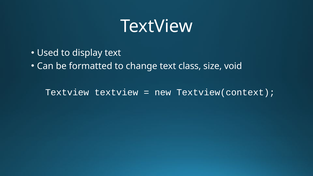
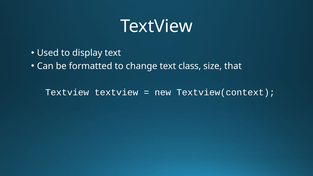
void: void -> that
